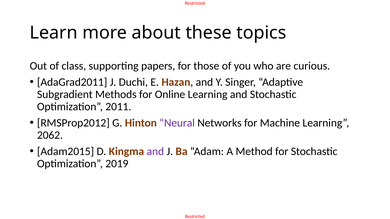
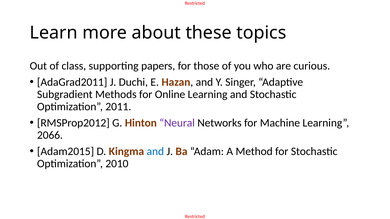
2062: 2062 -> 2066
and at (155, 152) colour: purple -> blue
2019: 2019 -> 2010
